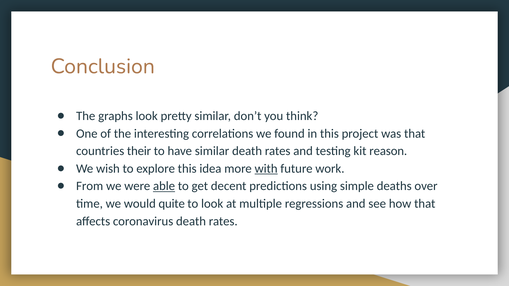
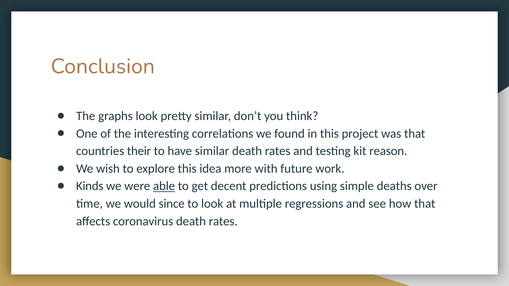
with underline: present -> none
From: From -> Kinds
quite: quite -> since
